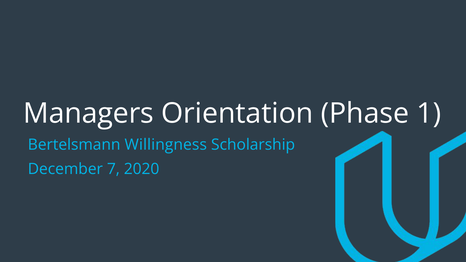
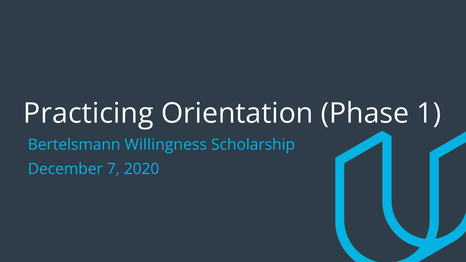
Managers: Managers -> Practicing
